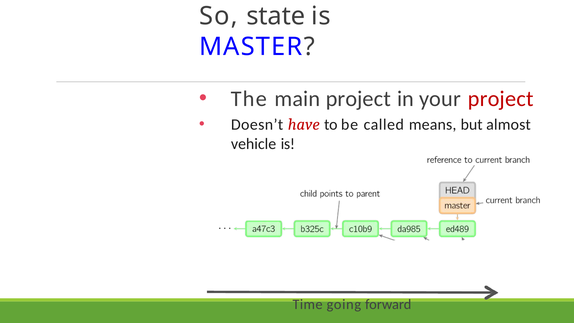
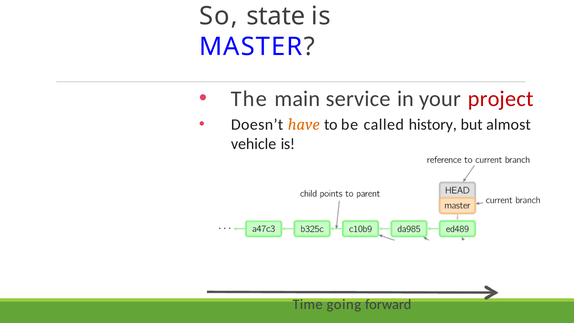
main project: project -> service
have colour: red -> orange
means: means -> history
